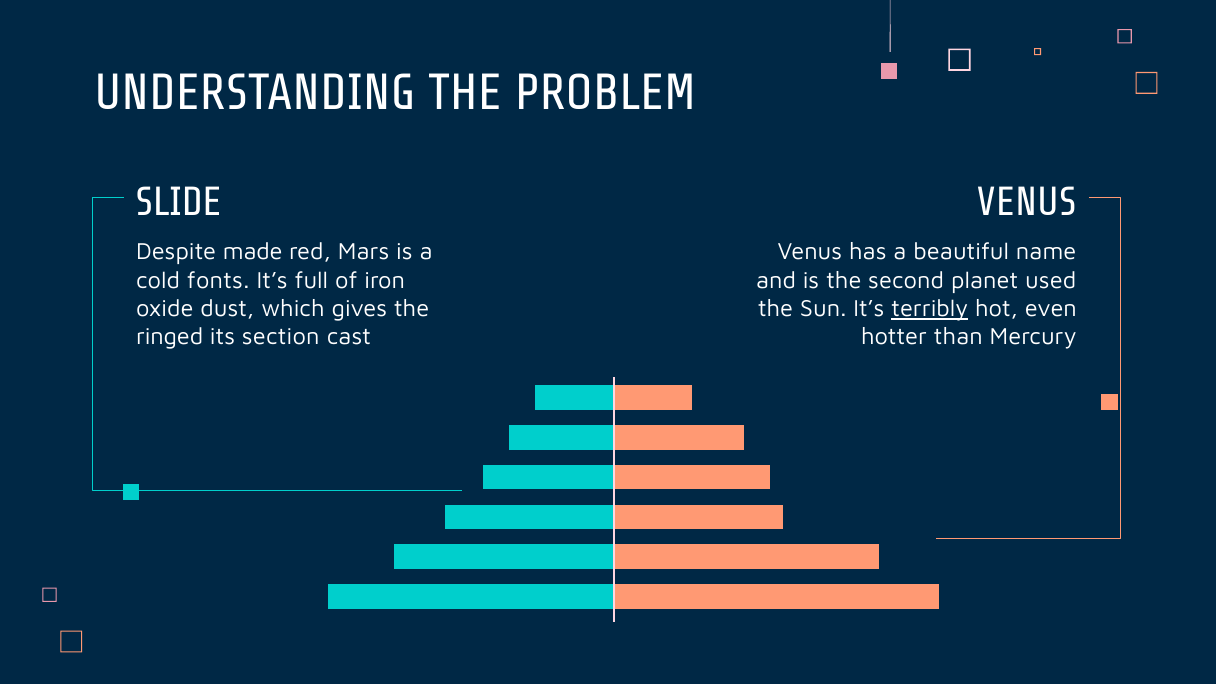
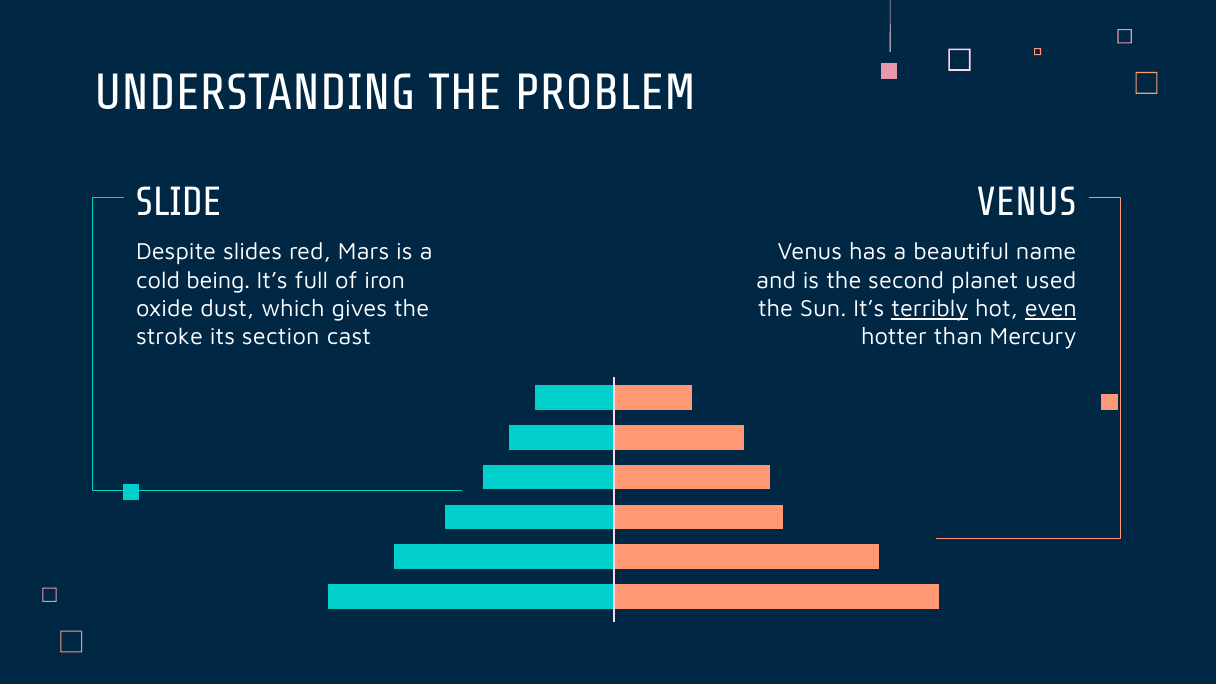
made: made -> slides
fonts: fonts -> being
even underline: none -> present
ringed: ringed -> stroke
